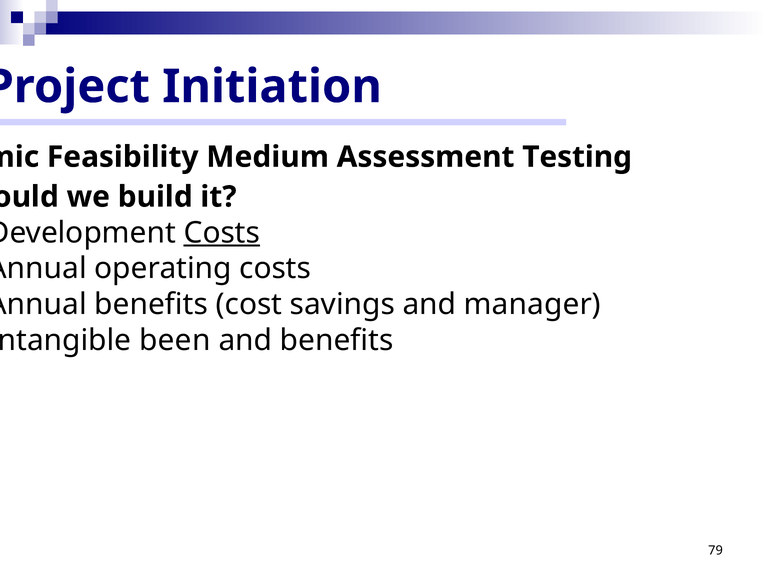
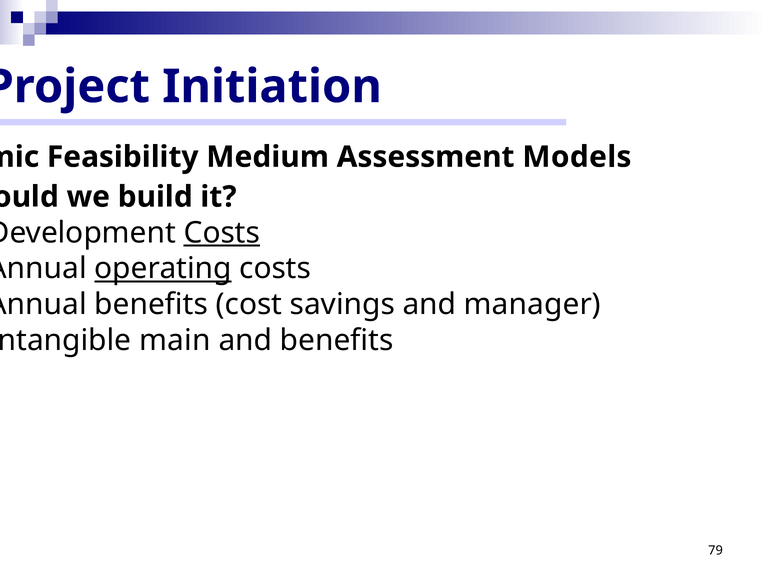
Testing: Testing -> Models
operating underline: none -> present
been: been -> main
